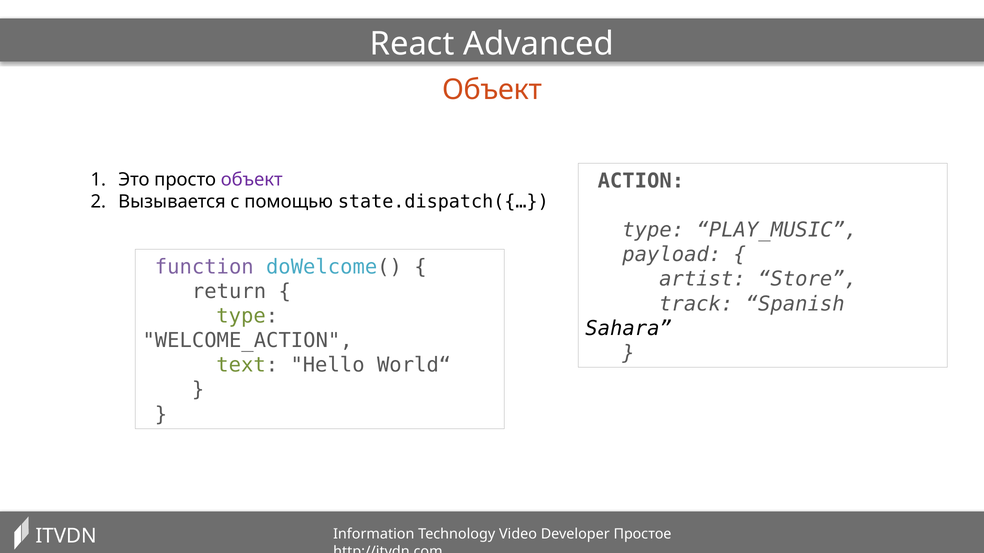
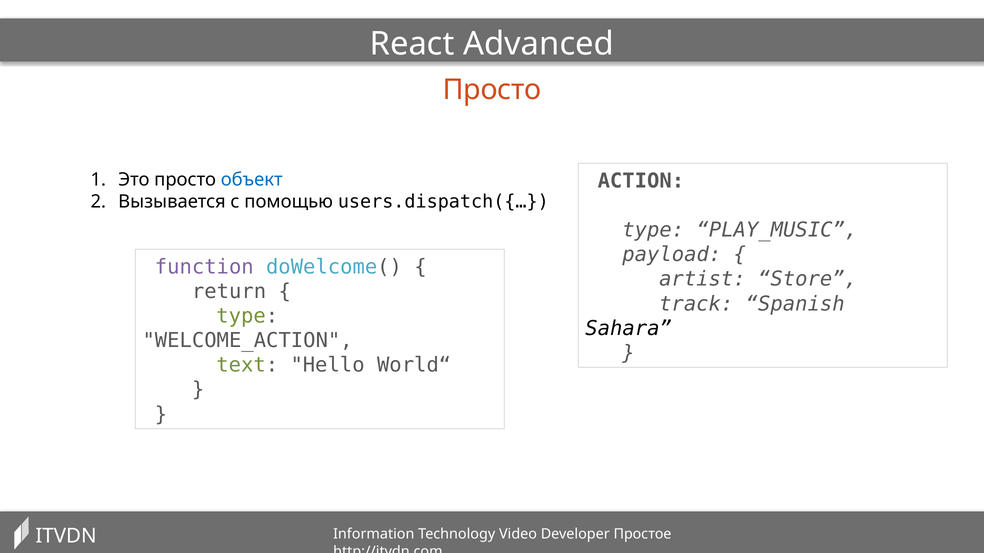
Объект at (492, 90): Объект -> Просто
объект at (252, 180) colour: purple -> blue
state.dispatch({…: state.dispatch({… -> users.dispatch({…
